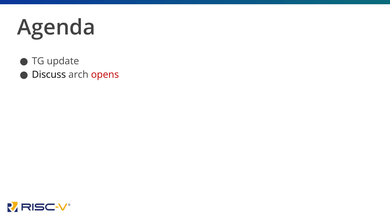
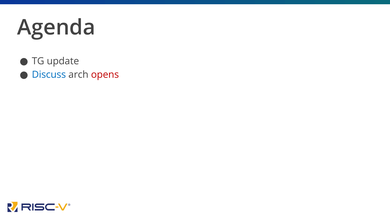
Discuss colour: black -> blue
